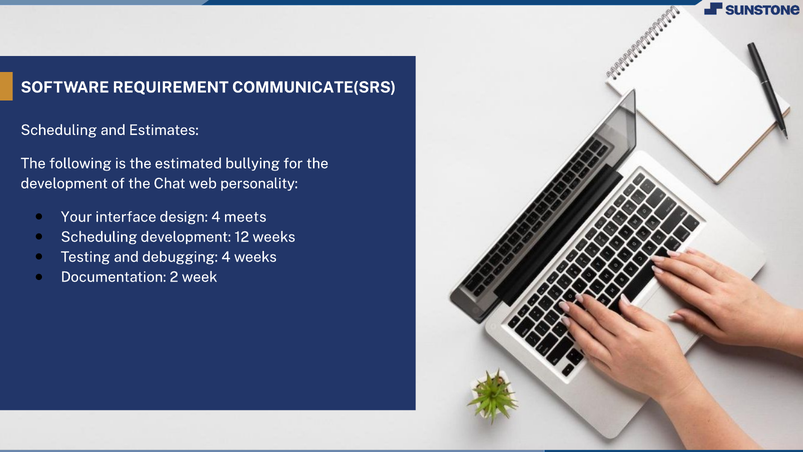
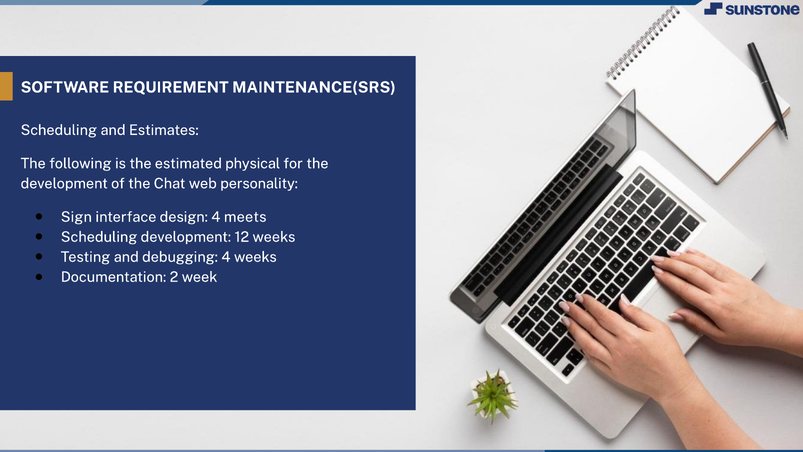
COMMUNICATE(SRS: COMMUNICATE(SRS -> MAINTENANCE(SRS
bullying: bullying -> physical
Your: Your -> Sign
